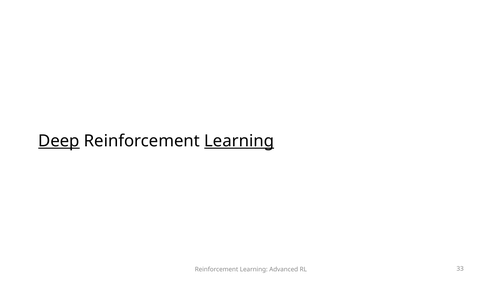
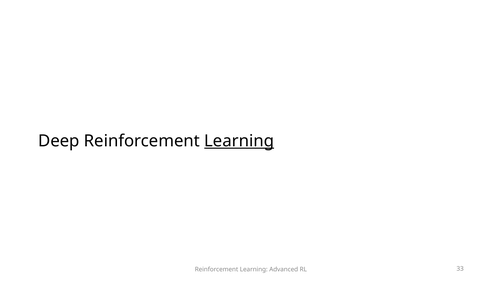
Deep underline: present -> none
